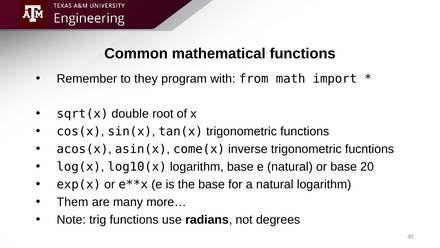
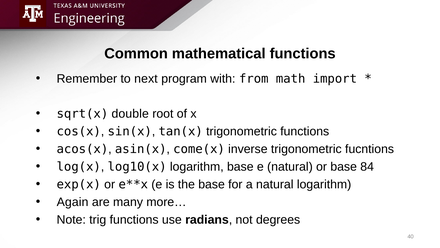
they: they -> next
20: 20 -> 84
Them: Them -> Again
